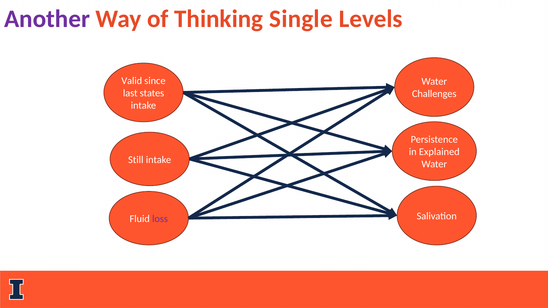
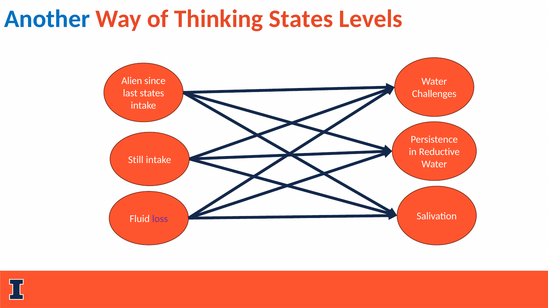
Another colour: purple -> blue
Thinking Single: Single -> States
Valid: Valid -> Alien
Explained: Explained -> Reductive
